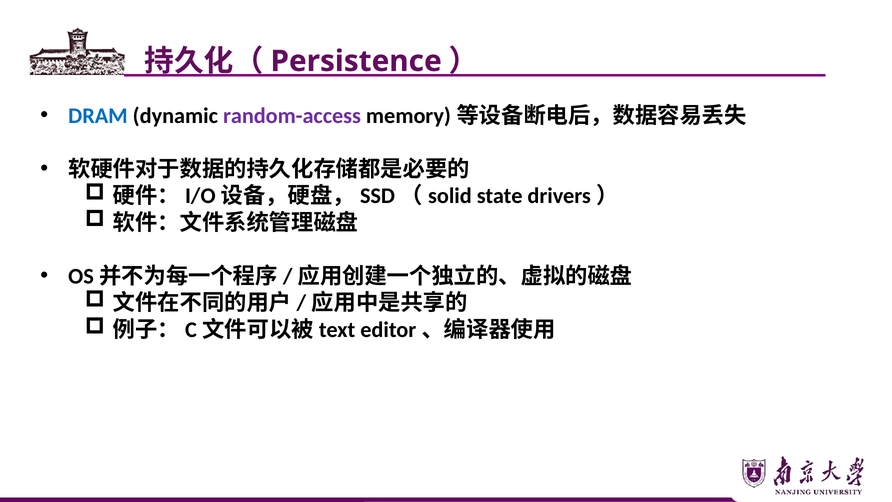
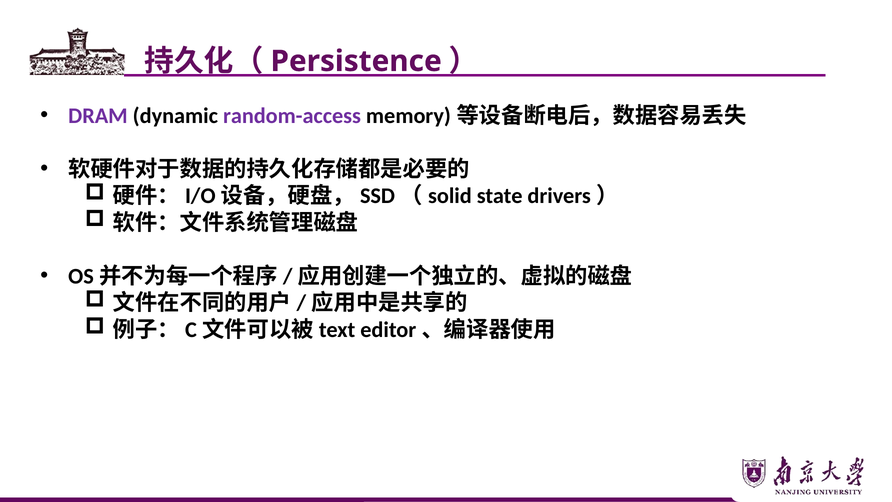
DRAM colour: blue -> purple
